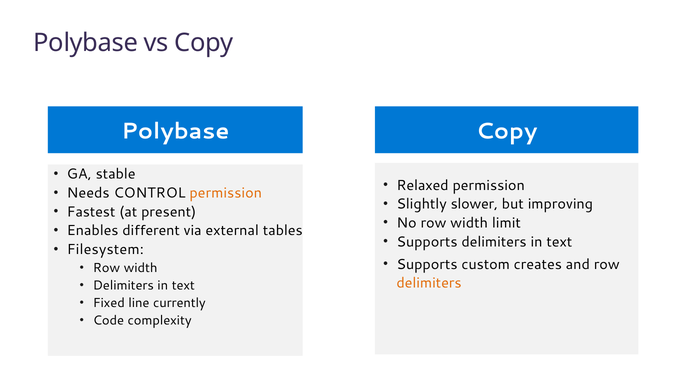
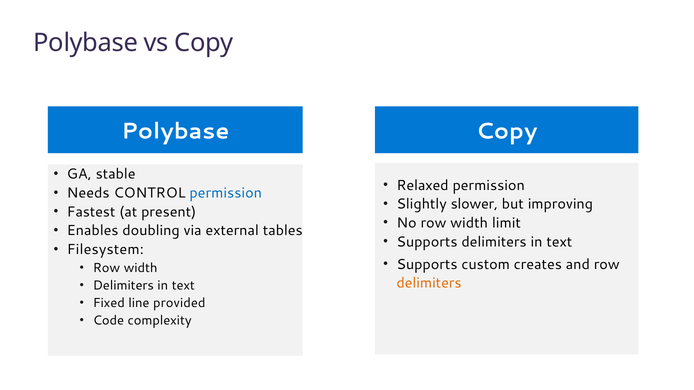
permission at (226, 193) colour: orange -> blue
different: different -> doubling
currently: currently -> provided
